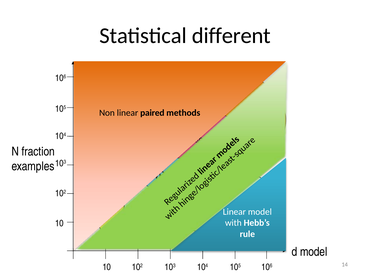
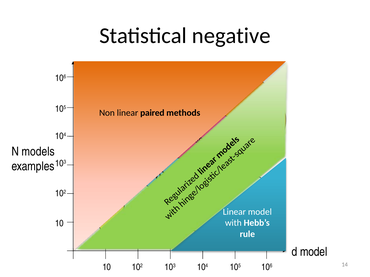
different: different -> negative
fraction: fraction -> models
